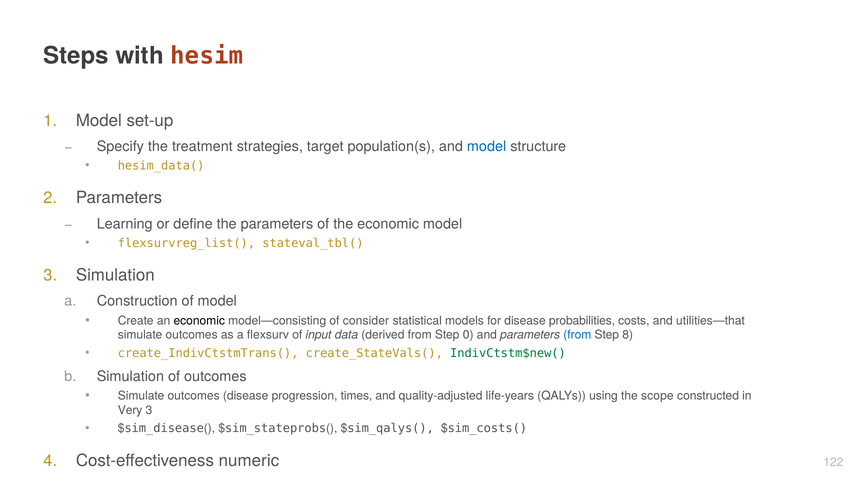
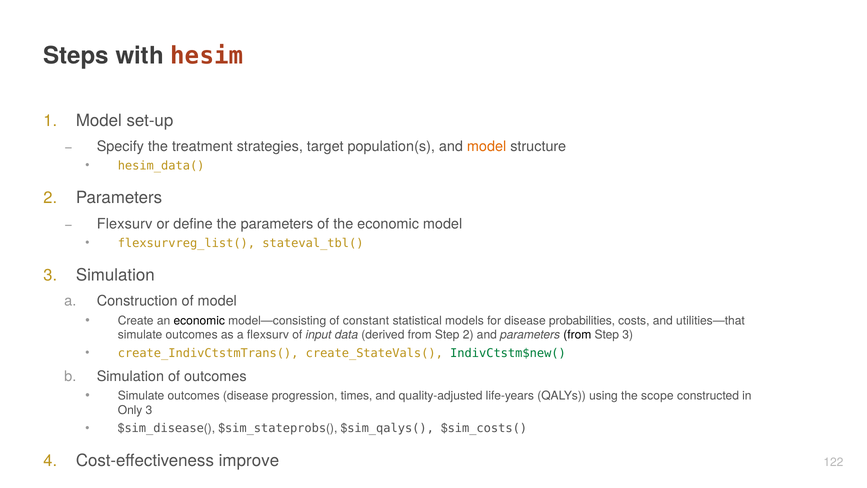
model at (487, 146) colour: blue -> orange
Learning at (125, 224): Learning -> Flexsurv
consider: consider -> constant
Step 0: 0 -> 2
from at (577, 335) colour: blue -> black
Step 8: 8 -> 3
Very: Very -> Only
numeric: numeric -> improve
